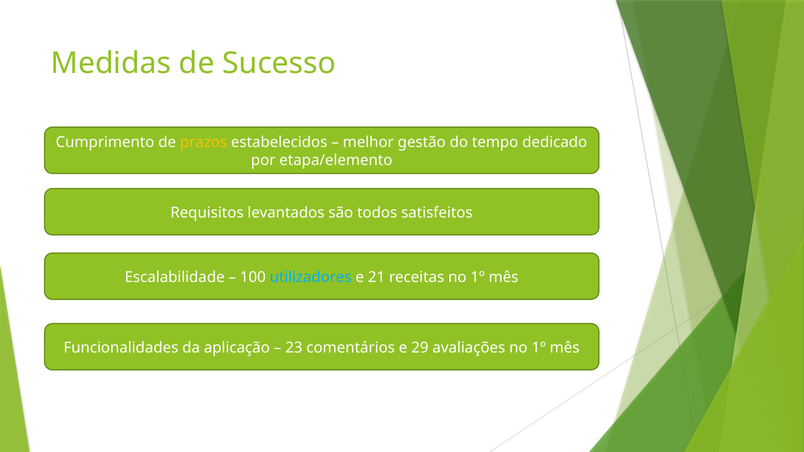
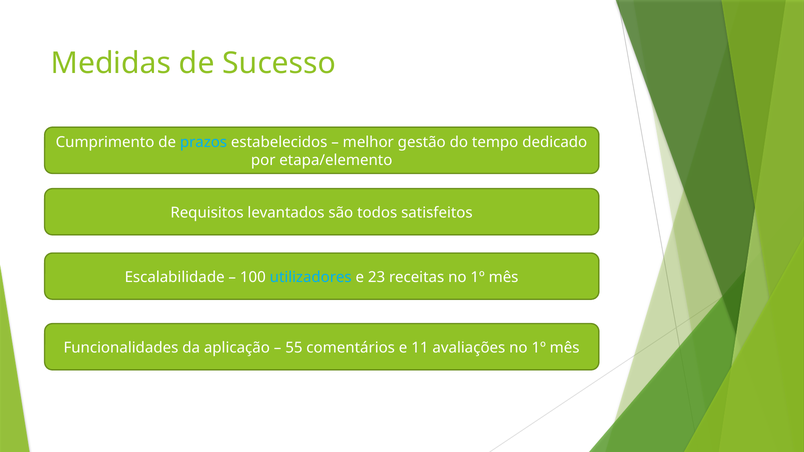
prazos colour: yellow -> light blue
21: 21 -> 23
23: 23 -> 55
29: 29 -> 11
